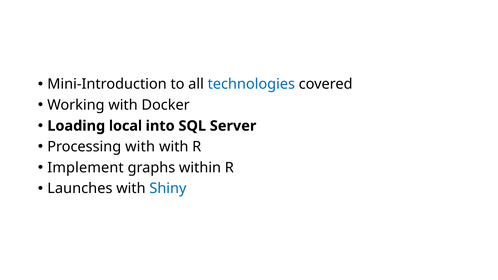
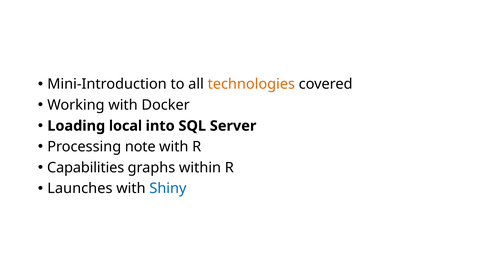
technologies colour: blue -> orange
Processing with: with -> note
Implement: Implement -> Capabilities
